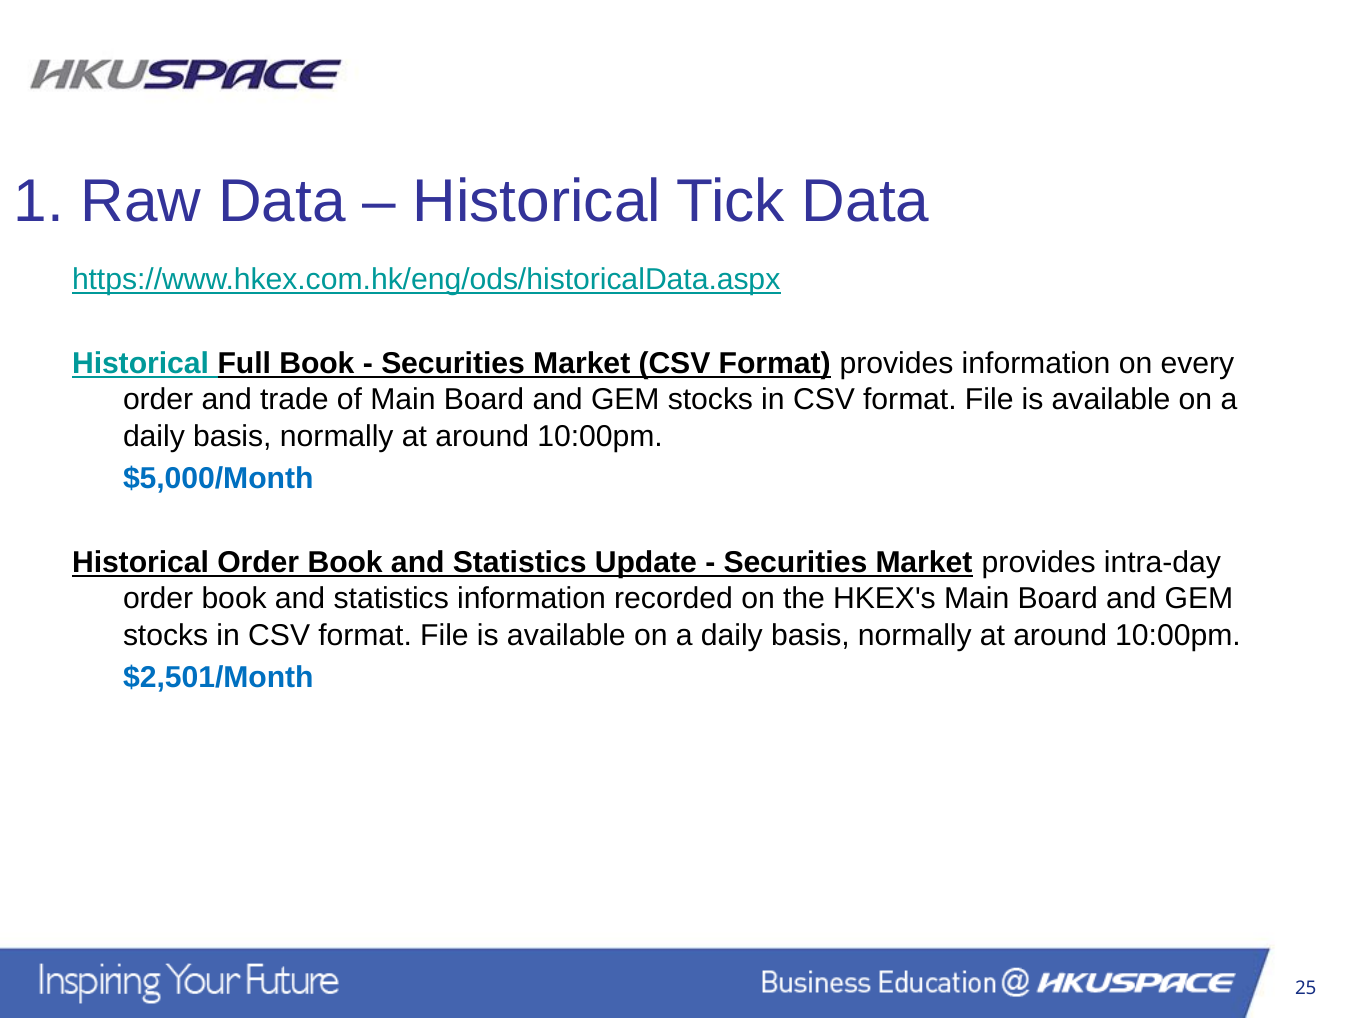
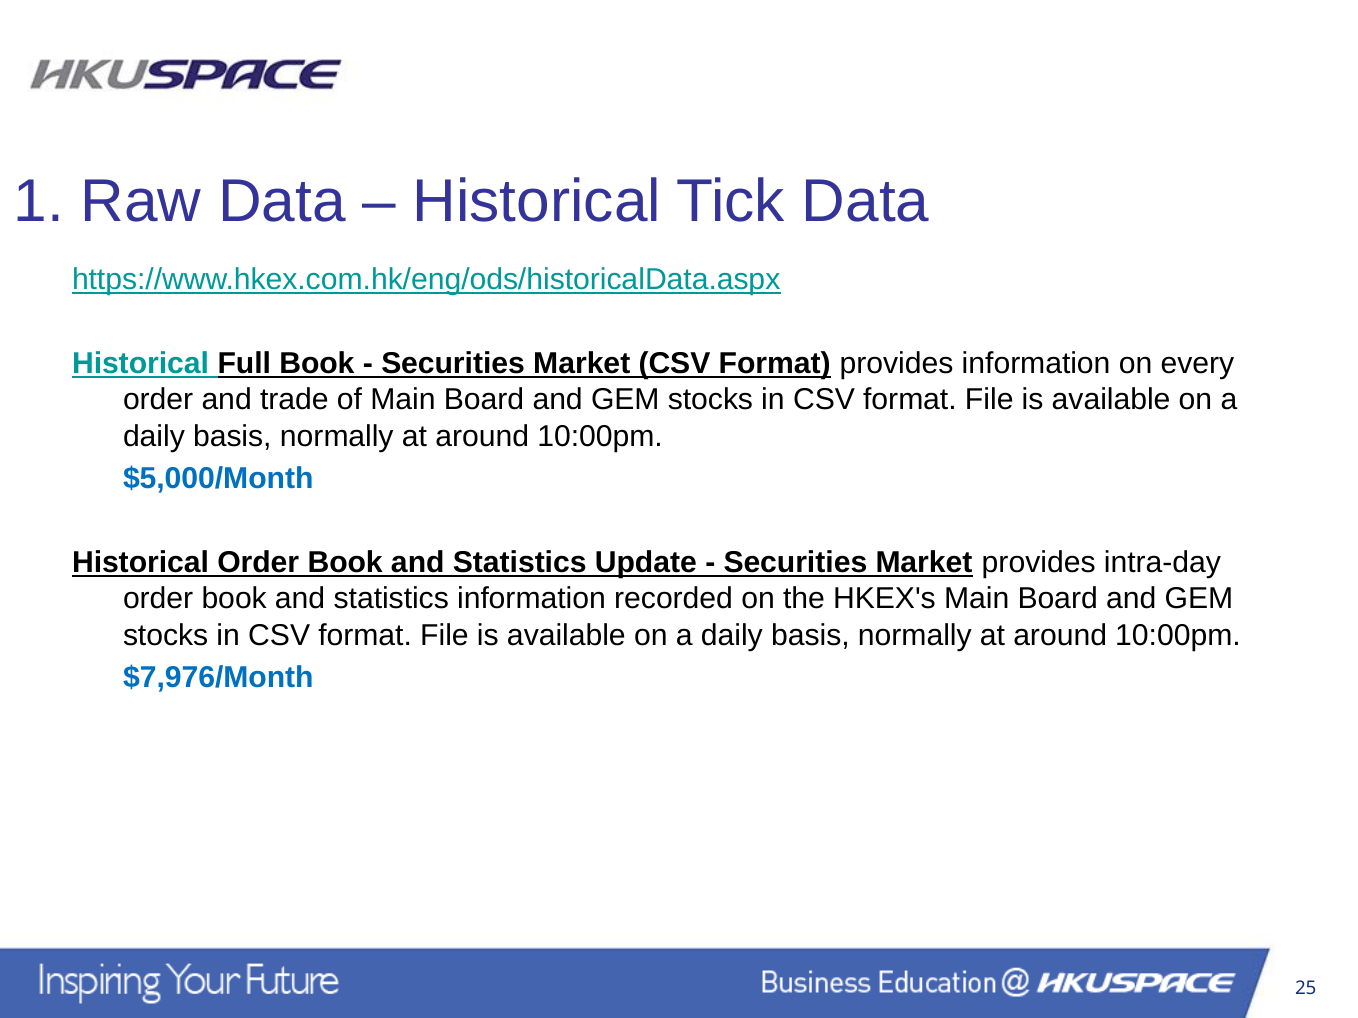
$2,501/Month: $2,501/Month -> $7,976/Month
